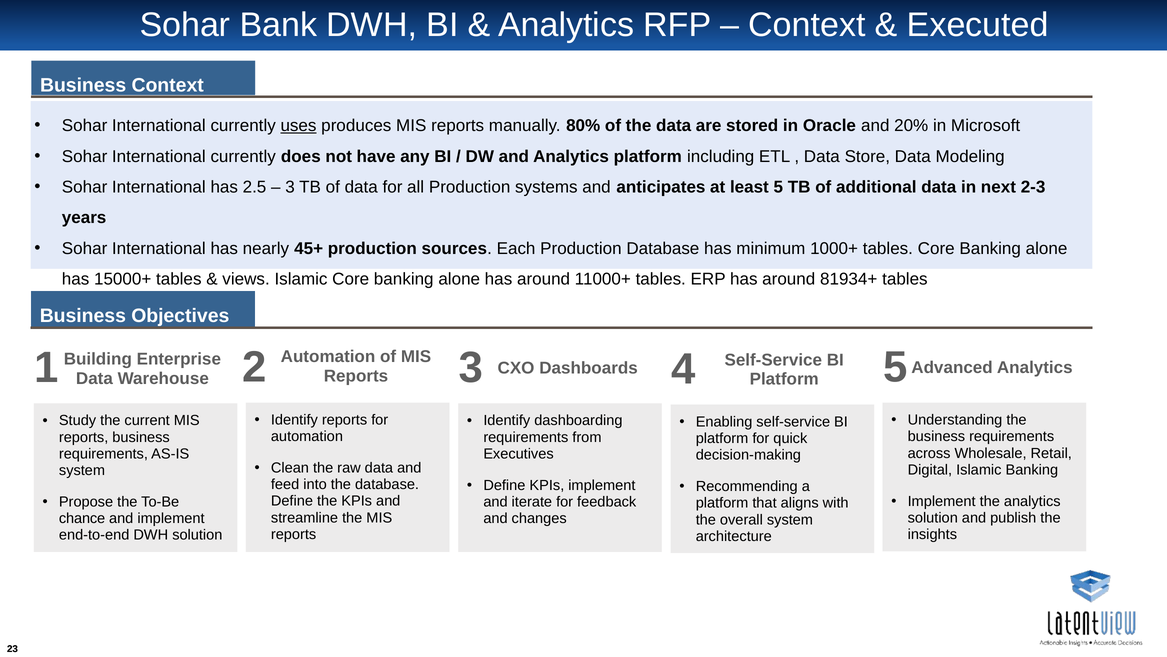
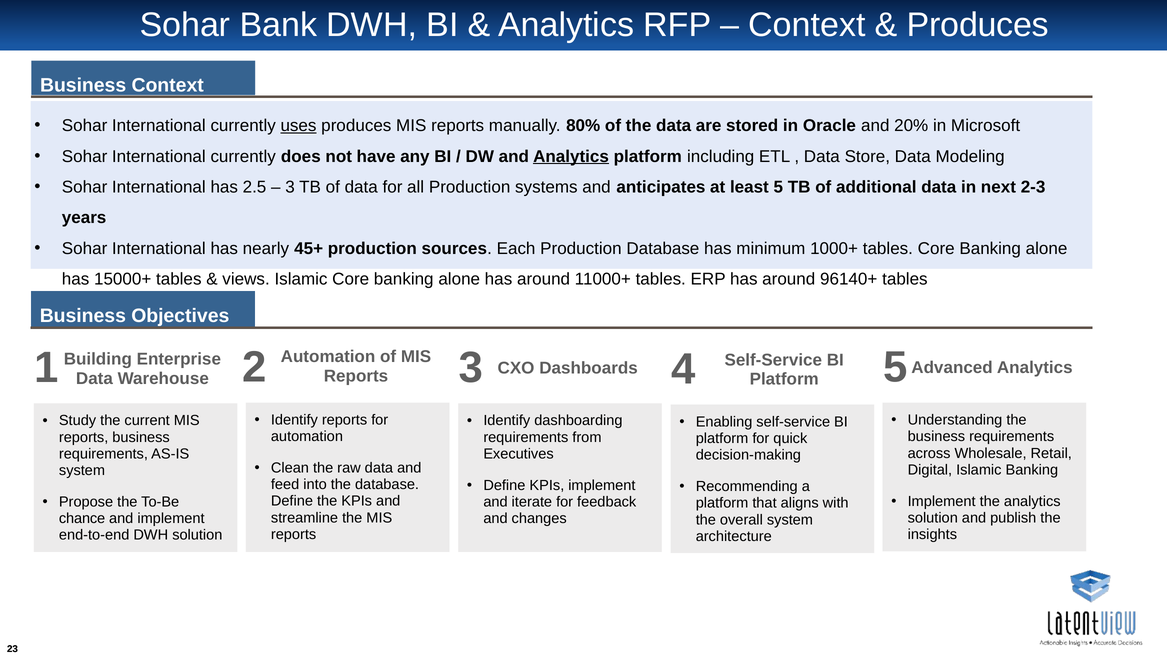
Executed at (978, 25): Executed -> Produces
Analytics at (571, 156) underline: none -> present
81934+: 81934+ -> 96140+
